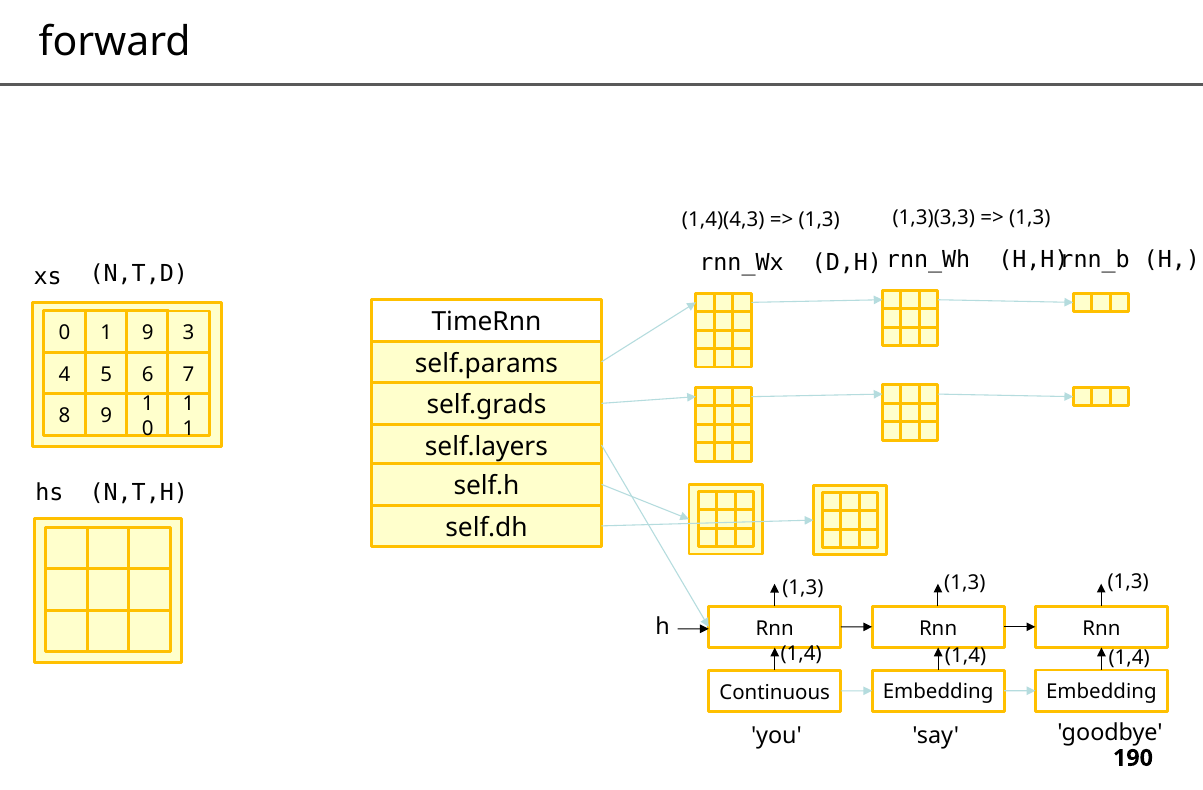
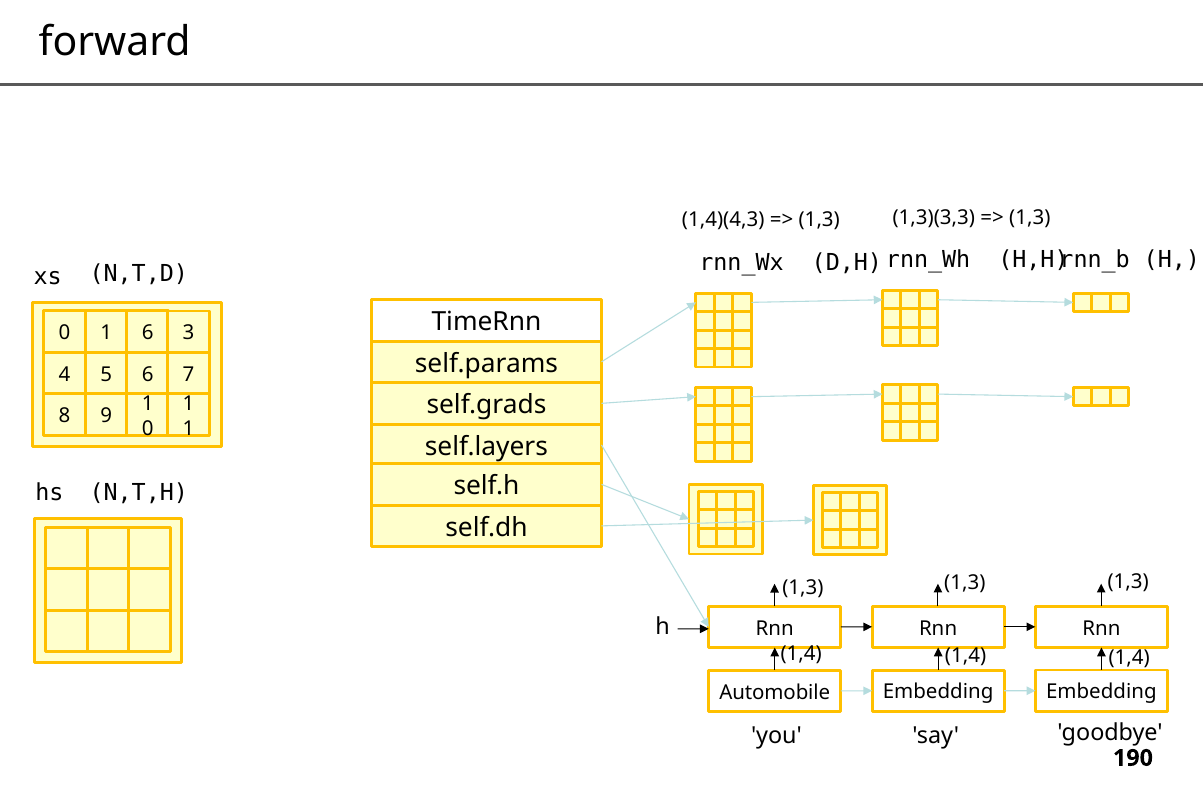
1 9: 9 -> 6
Continuous: Continuous -> Automobile
